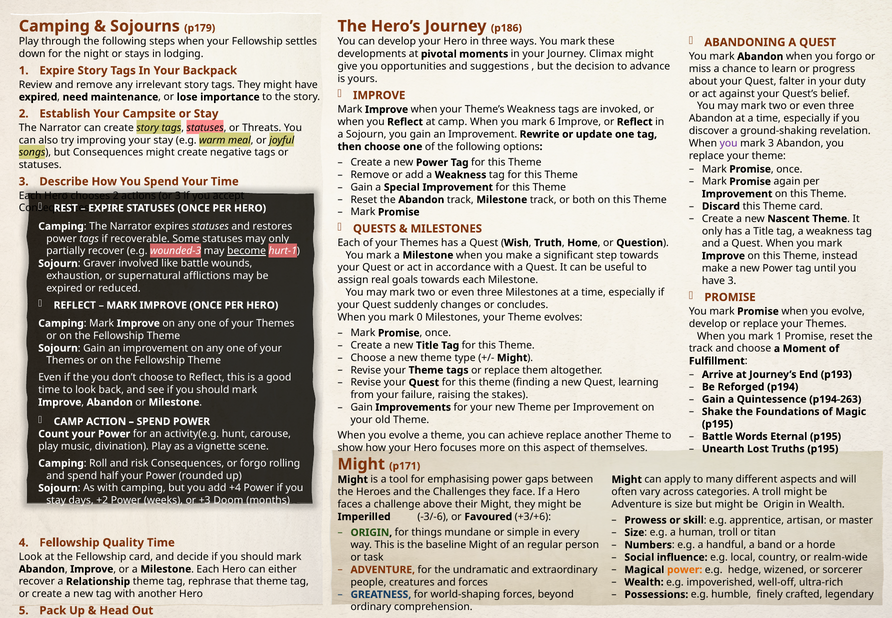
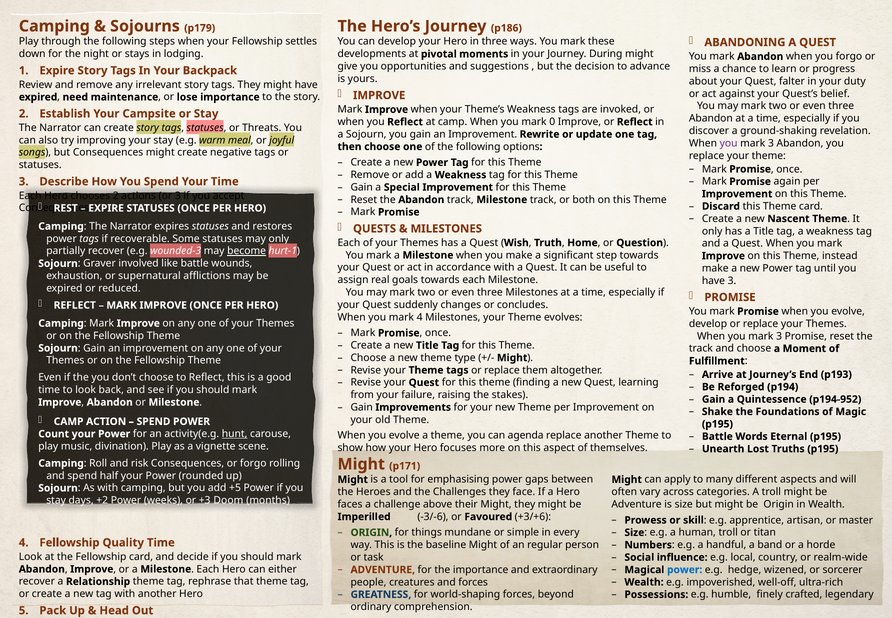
Climax: Climax -> During
6: 6 -> 0
mark 0: 0 -> 4
1 at (779, 336): 1 -> 3
p194-263: p194-263 -> p194-952
hunt underline: none -> present
achieve: achieve -> agenda
+4: +4 -> +5
the undramatic: undramatic -> importance
power at (685, 569) colour: orange -> blue
